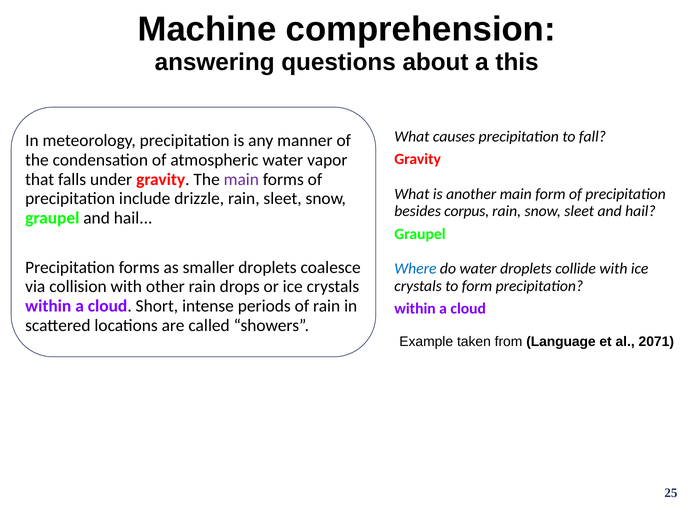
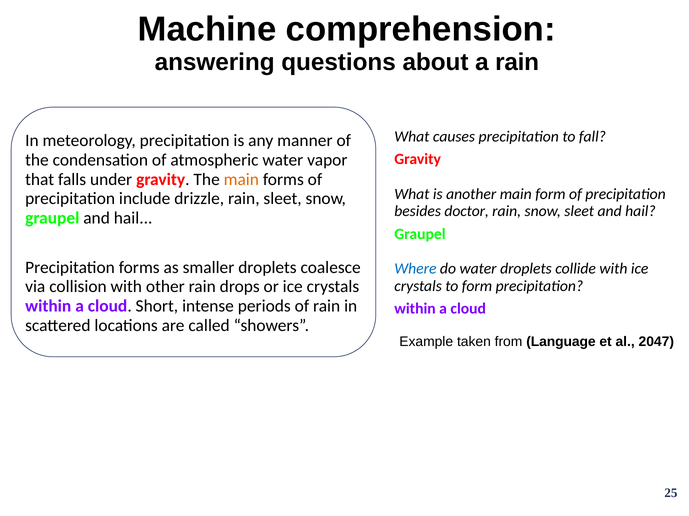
a this: this -> rain
main at (241, 180) colour: purple -> orange
corpus: corpus -> doctor
2071: 2071 -> 2047
